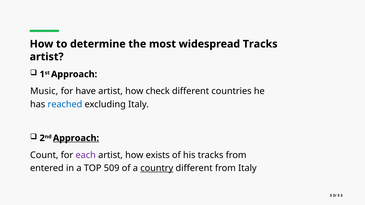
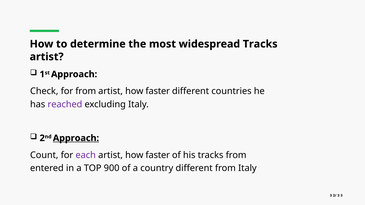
Music: Music -> Check
for have: have -> from
check at (158, 91): check -> faster
reached colour: blue -> purple
exists at (158, 155): exists -> faster
509: 509 -> 900
country underline: present -> none
